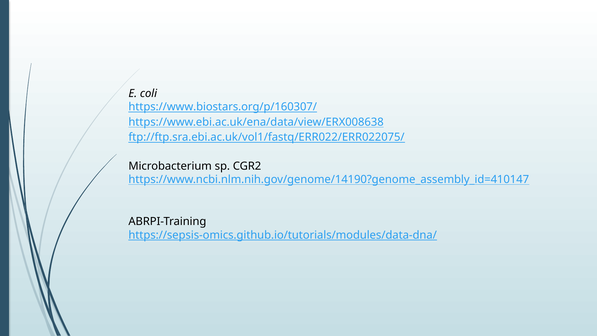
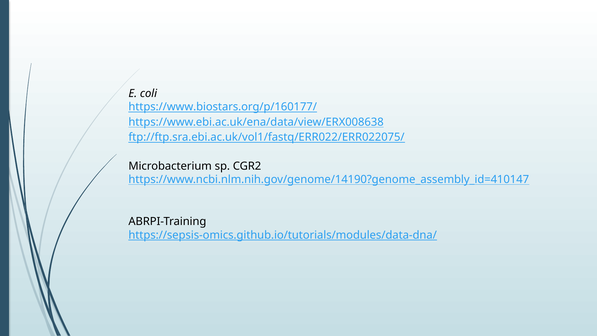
https://www.biostars.org/p/160307/: https://www.biostars.org/p/160307/ -> https://www.biostars.org/p/160177/
